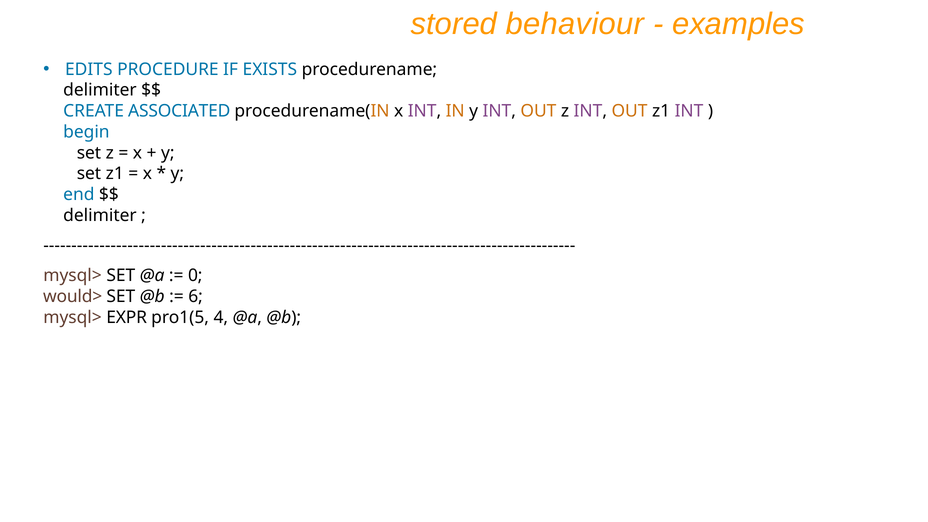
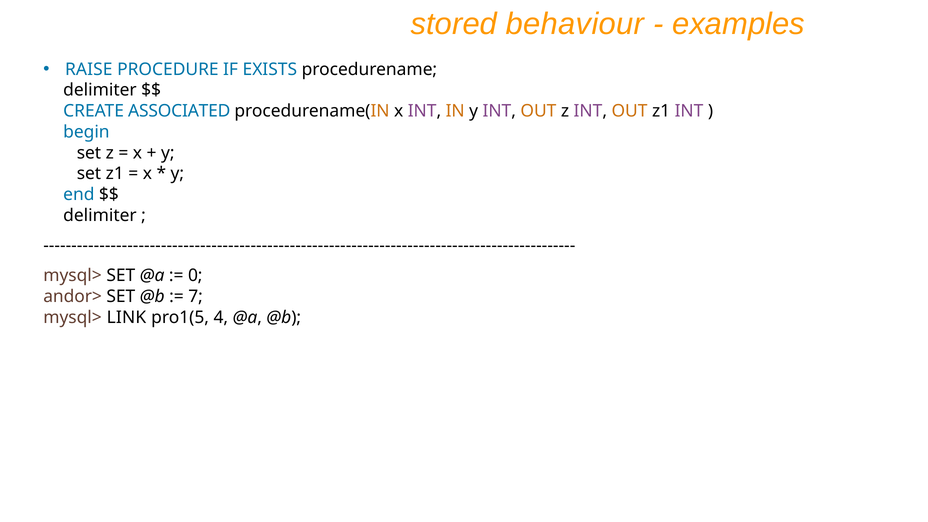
EDITS: EDITS -> RAISE
would>: would> -> andor>
6: 6 -> 7
EXPR: EXPR -> LINK
